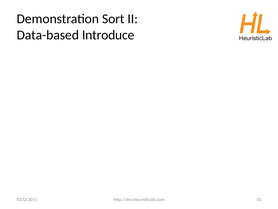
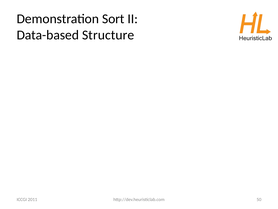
Introduce: Introduce -> Structure
